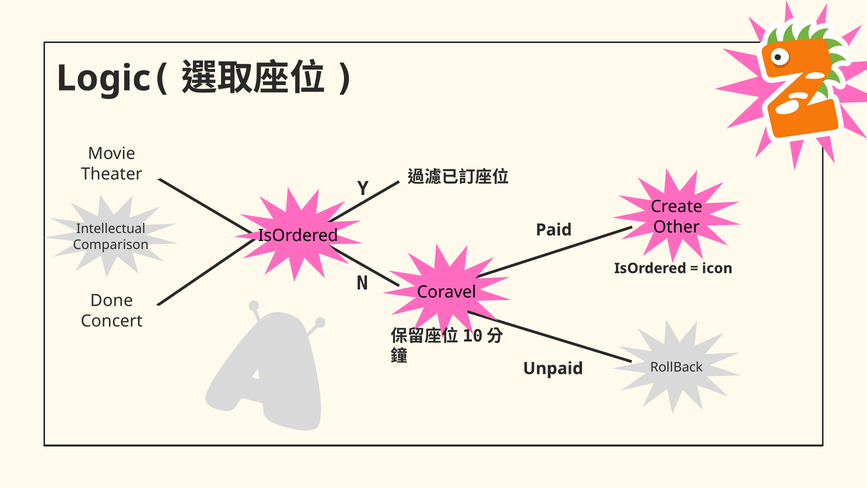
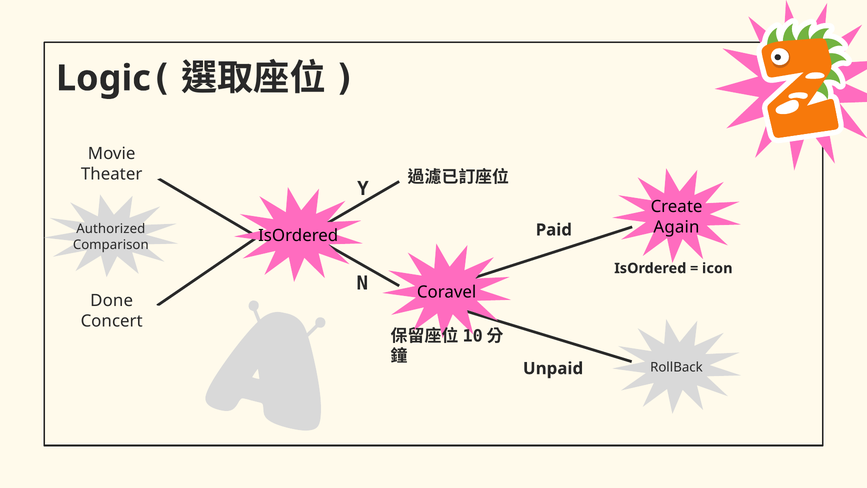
Other: Other -> Again
Intellectual: Intellectual -> Authorized
